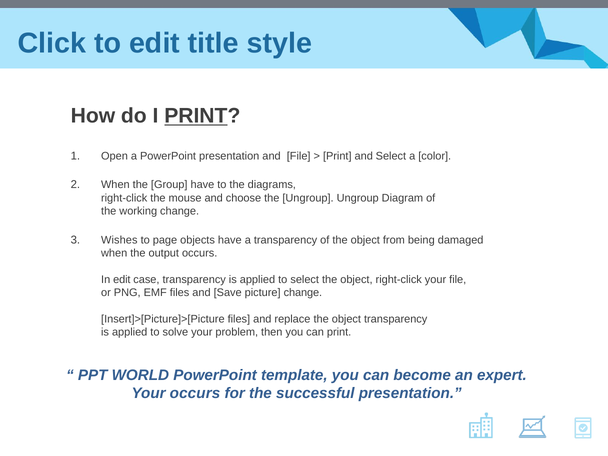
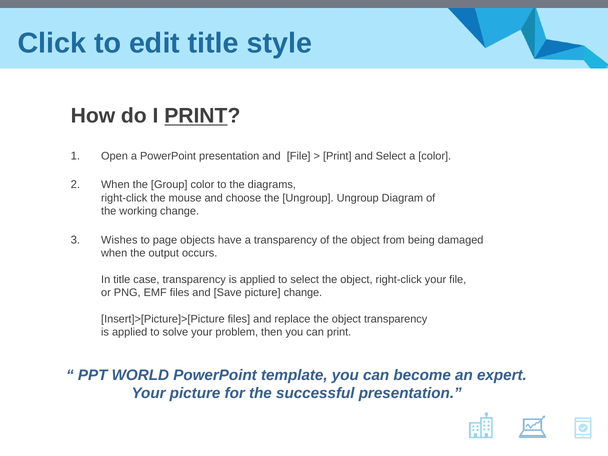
Group have: have -> color
In edit: edit -> title
Your occurs: occurs -> picture
